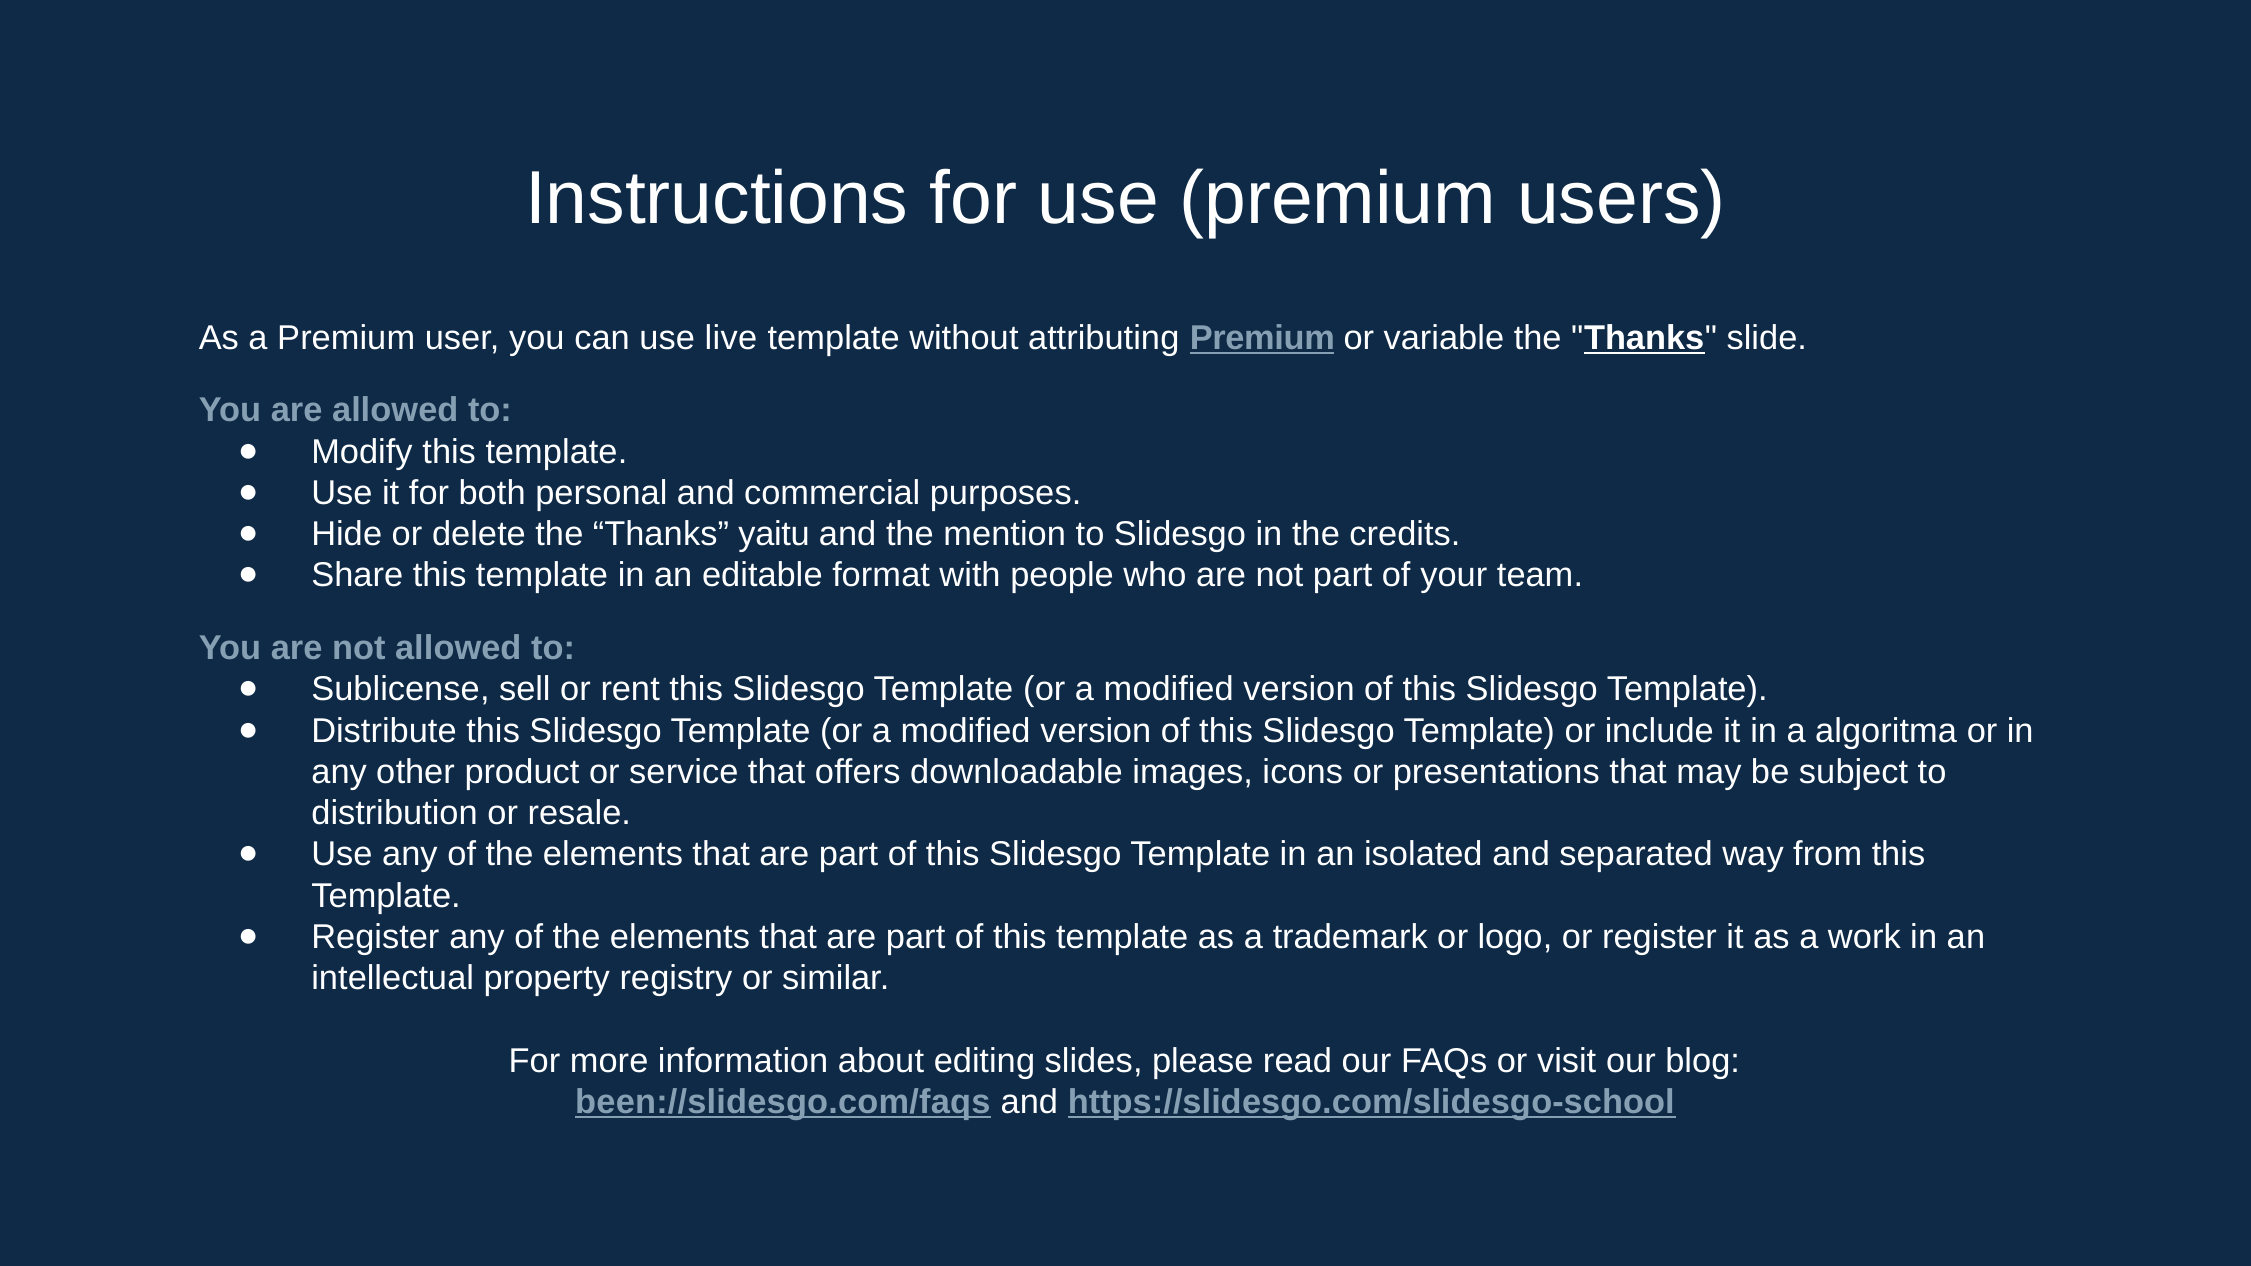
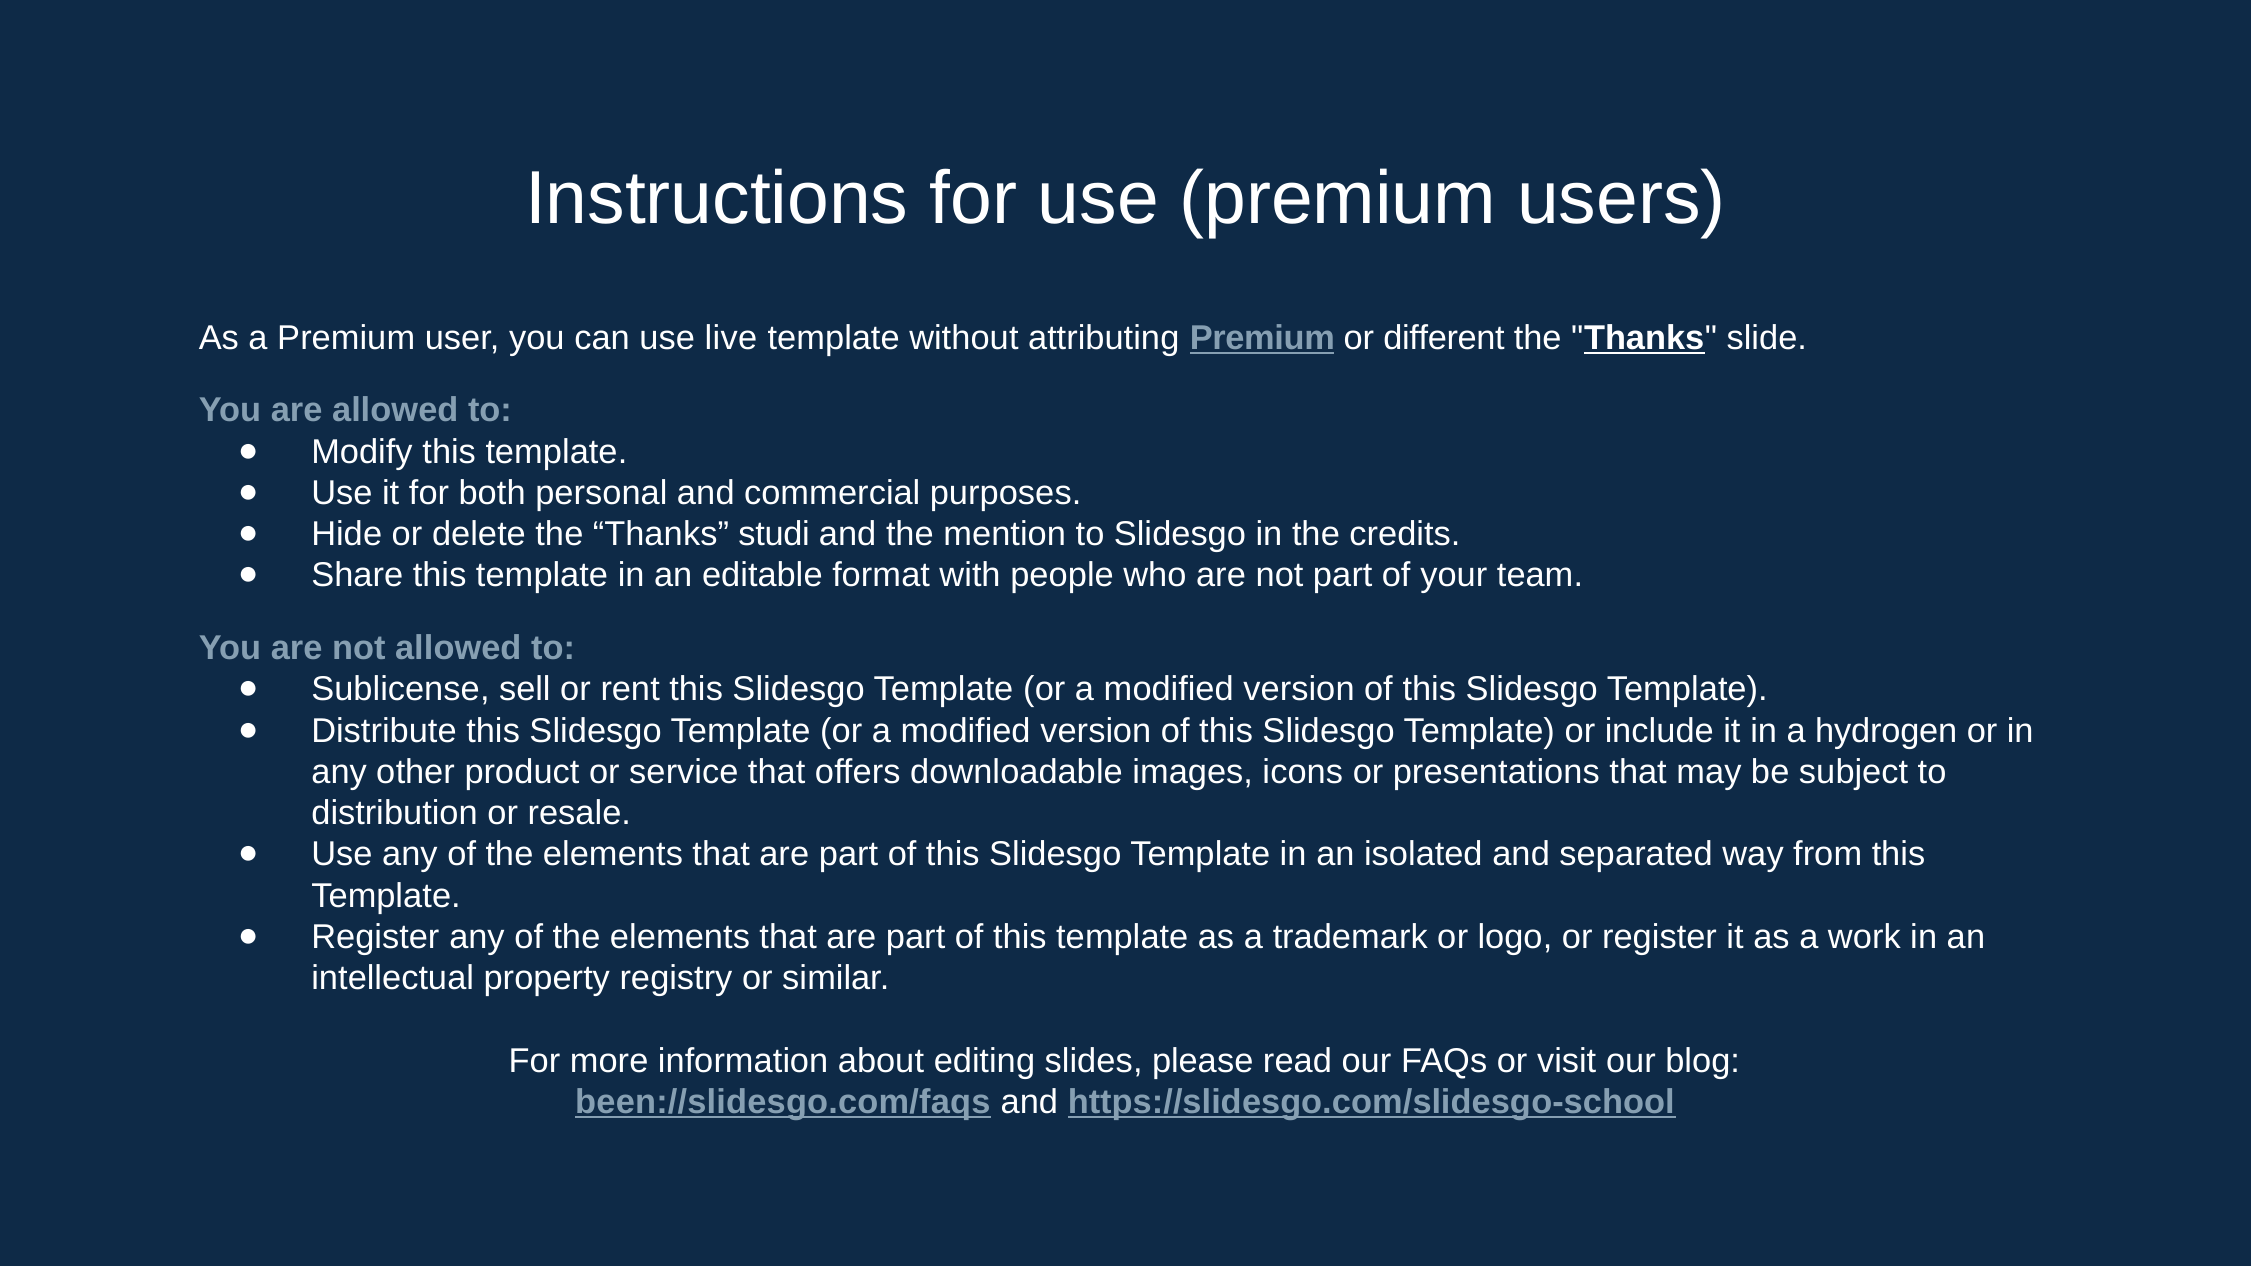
variable: variable -> different
yaitu: yaitu -> studi
algoritma: algoritma -> hydrogen
